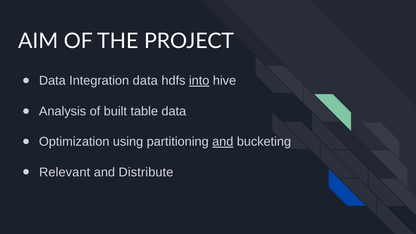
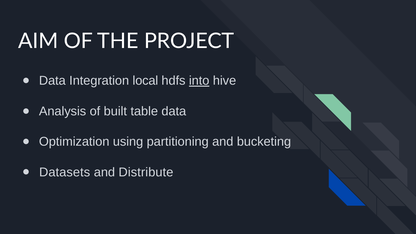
Integration data: data -> local
and at (223, 142) underline: present -> none
Relevant: Relevant -> Datasets
